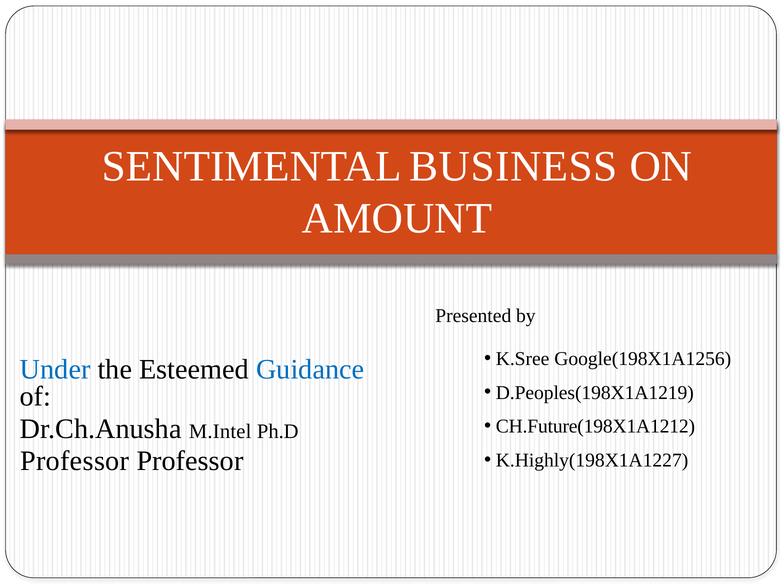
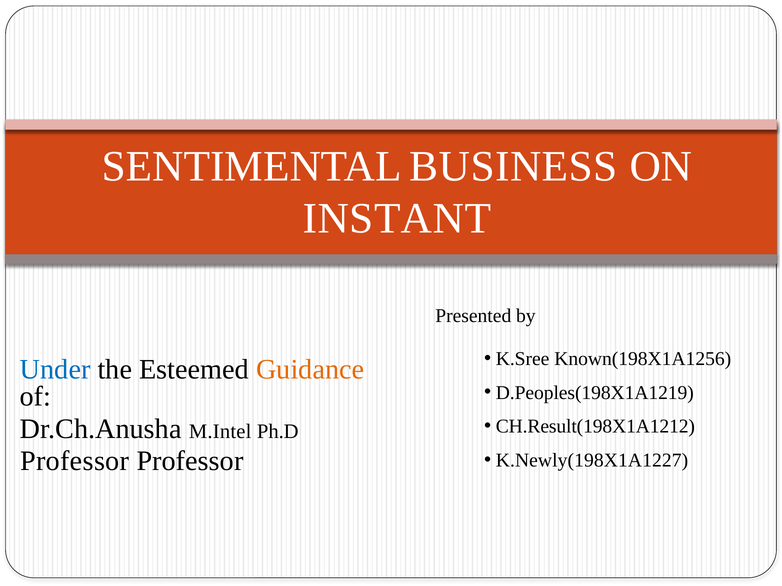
AMOUNT: AMOUNT -> INSTANT
Google(198X1A1256: Google(198X1A1256 -> Known(198X1A1256
Guidance colour: blue -> orange
CH.Future(198X1A1212: CH.Future(198X1A1212 -> CH.Result(198X1A1212
K.Highly(198X1A1227: K.Highly(198X1A1227 -> K.Newly(198X1A1227
